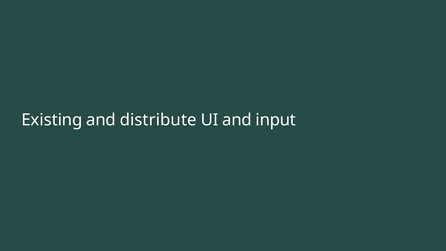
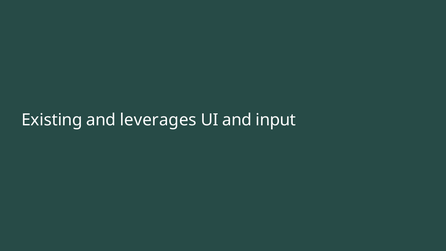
distribute: distribute -> leverages
